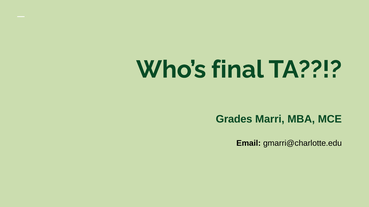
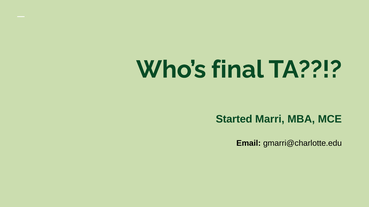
Grades: Grades -> Started
